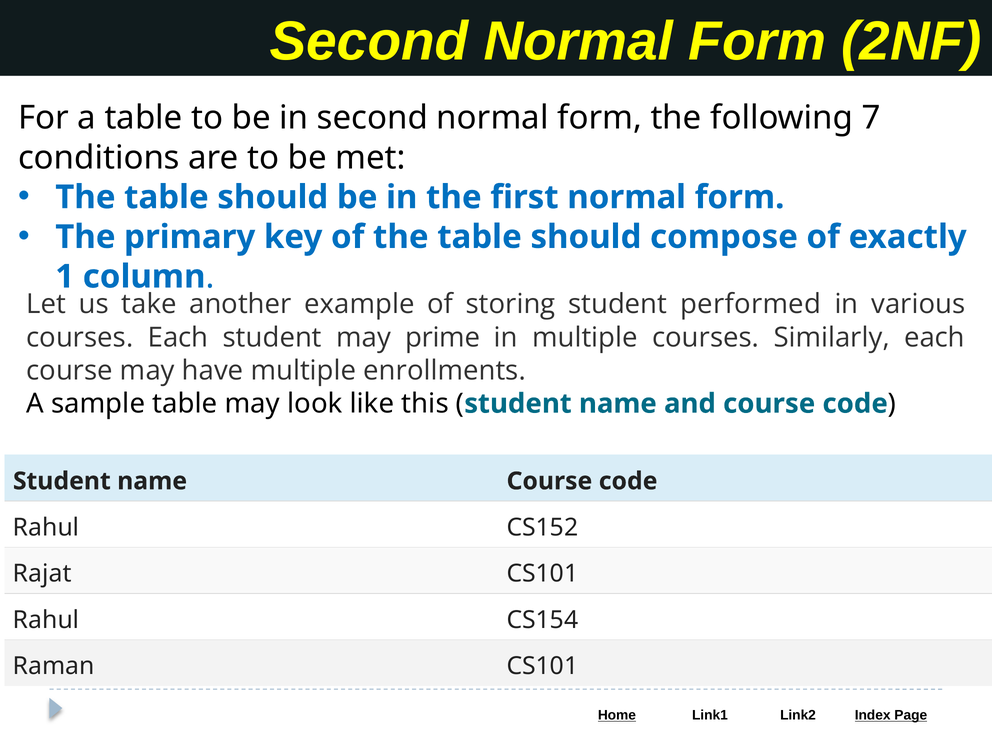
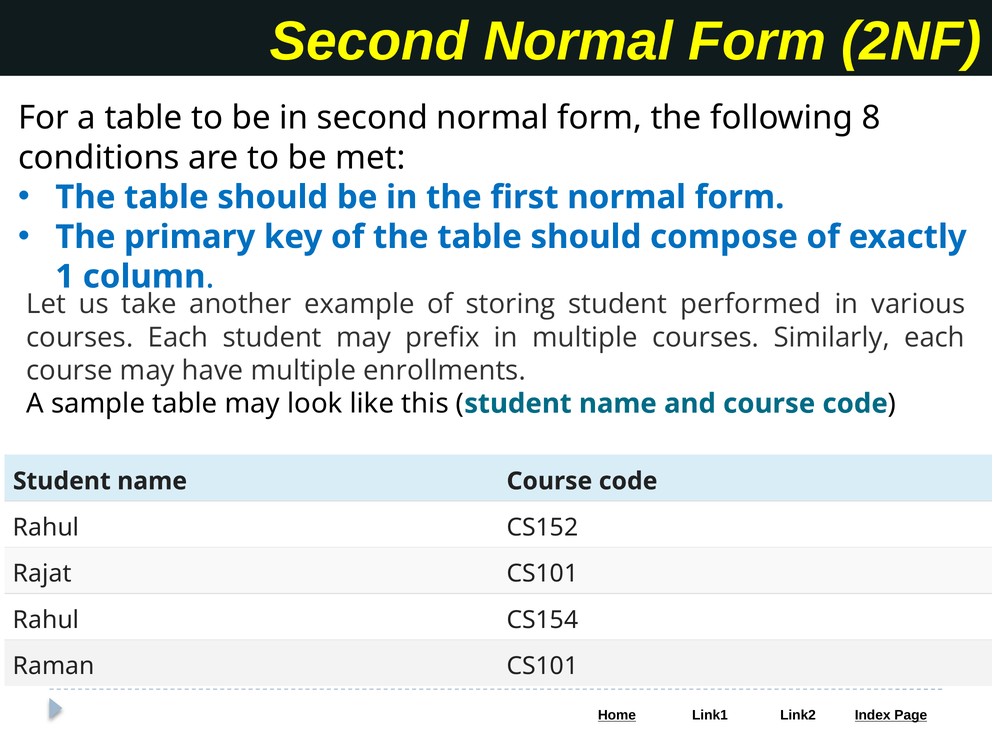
7: 7 -> 8
prime: prime -> prefix
